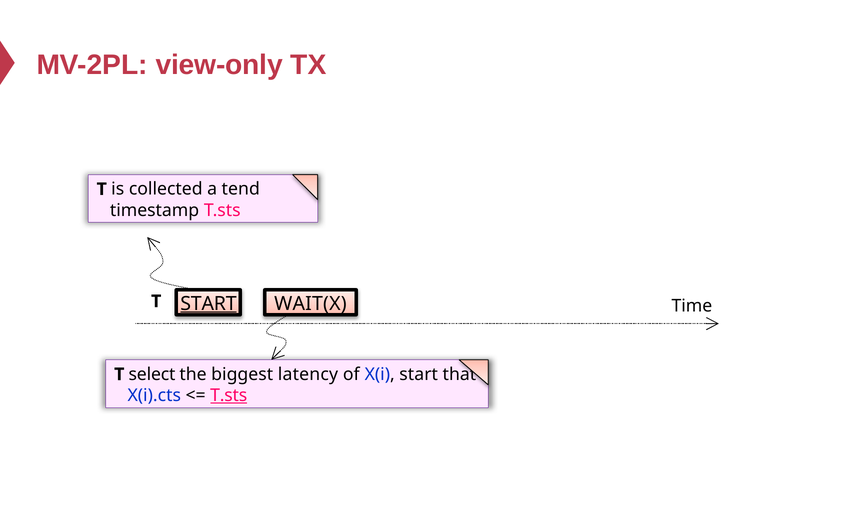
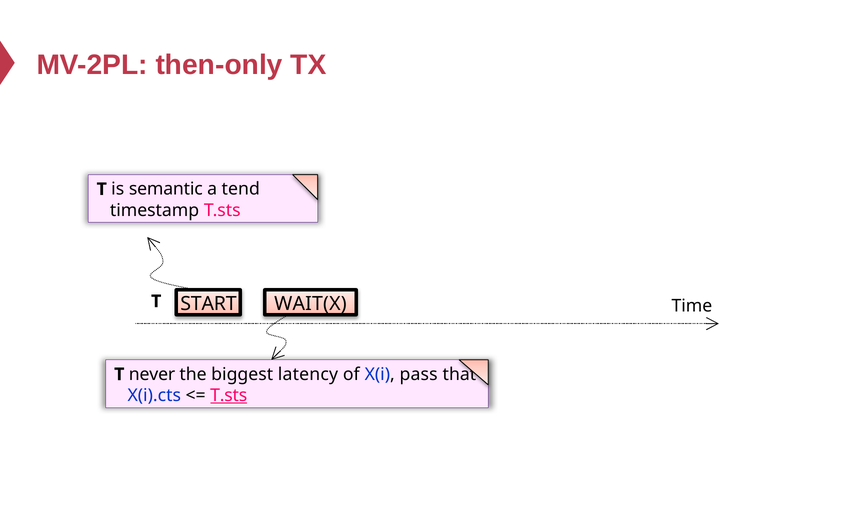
view-only: view-only -> then-only
collected: collected -> semantic
START at (208, 304) underline: present -> none
select: select -> never
X(i start: start -> pass
